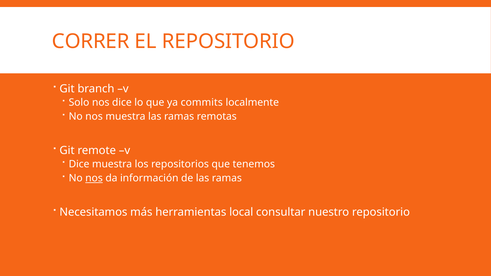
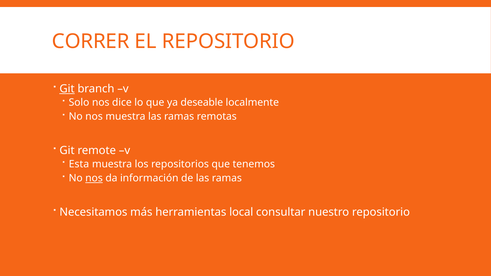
Git at (67, 89) underline: none -> present
commits: commits -> deseable
Dice at (79, 164): Dice -> Esta
